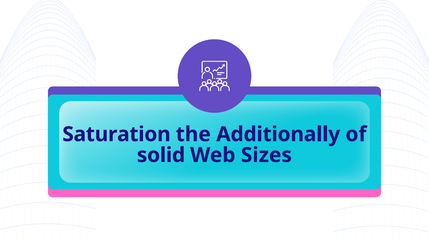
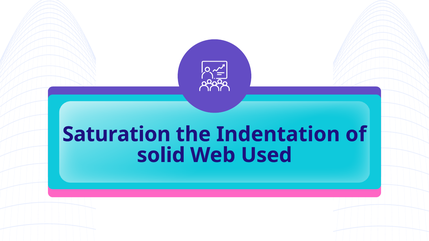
Additionally: Additionally -> Indentation
Sizes: Sizes -> Used
